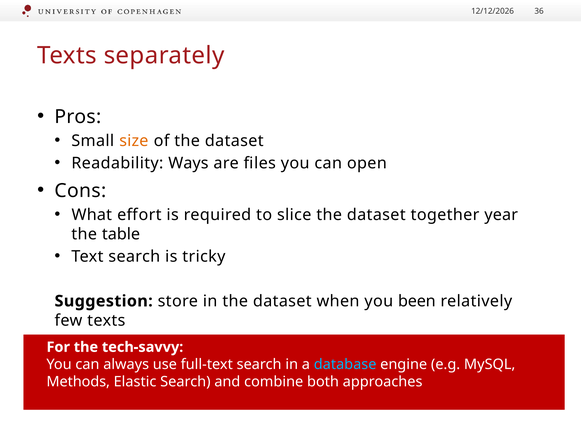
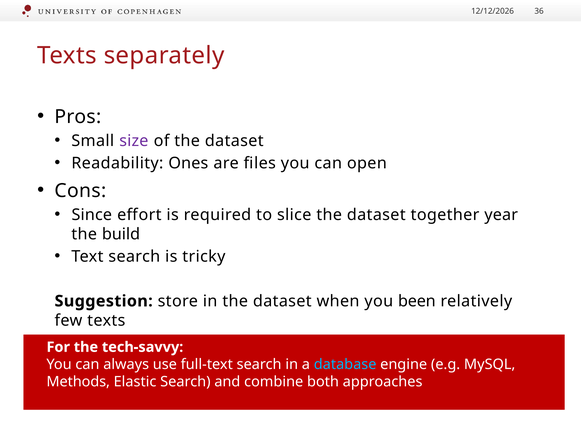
size colour: orange -> purple
Ways: Ways -> Ones
What: What -> Since
table: table -> build
